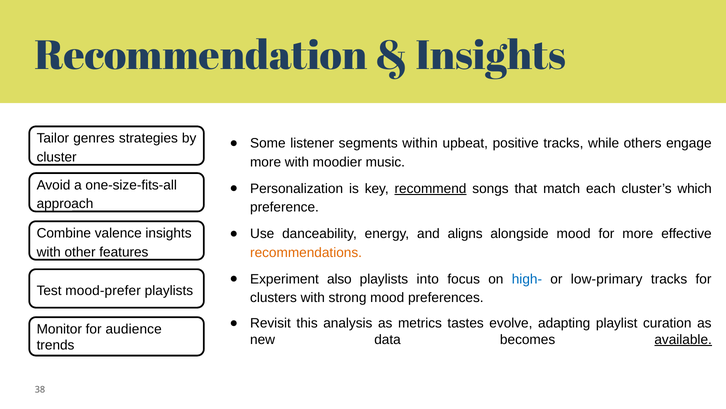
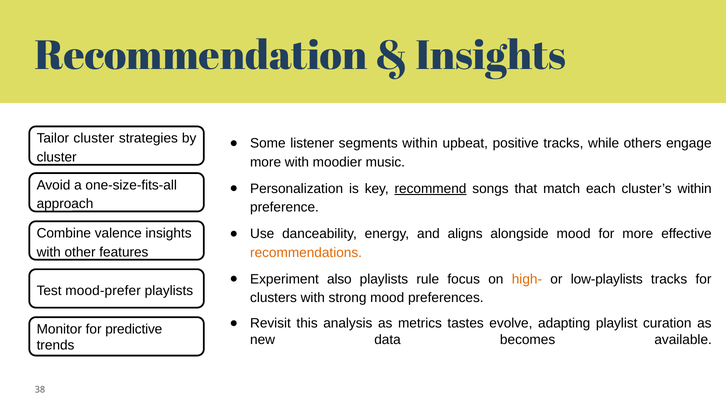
Tailor genres: genres -> cluster
cluster’s which: which -> within
into: into -> rule
high- colour: blue -> orange
low-primary: low-primary -> low-playlists
audience: audience -> predictive
available underline: present -> none
